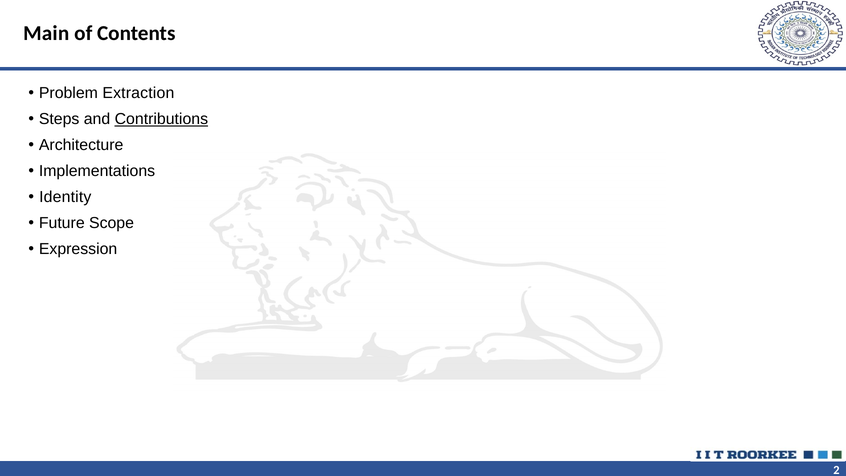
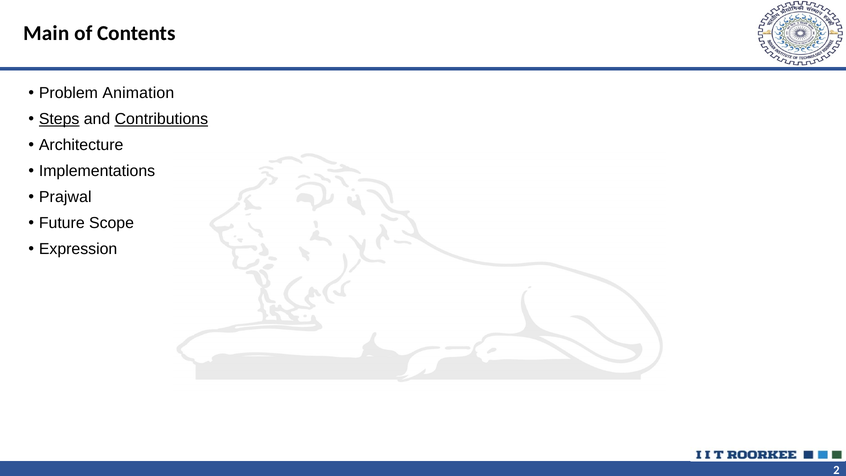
Extraction: Extraction -> Animation
Steps underline: none -> present
Identity: Identity -> Prajwal
